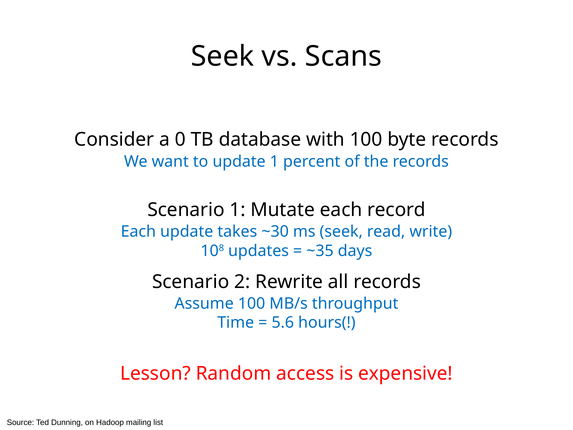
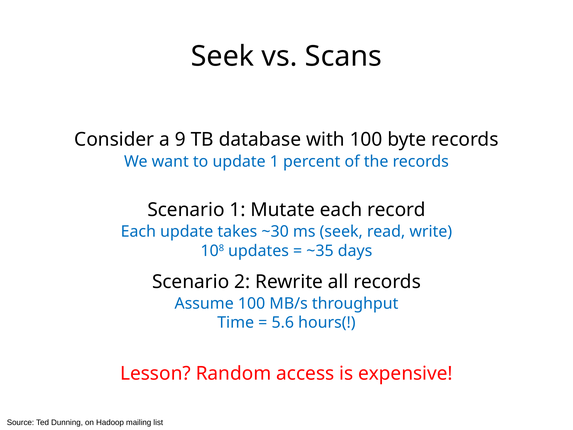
0: 0 -> 9
